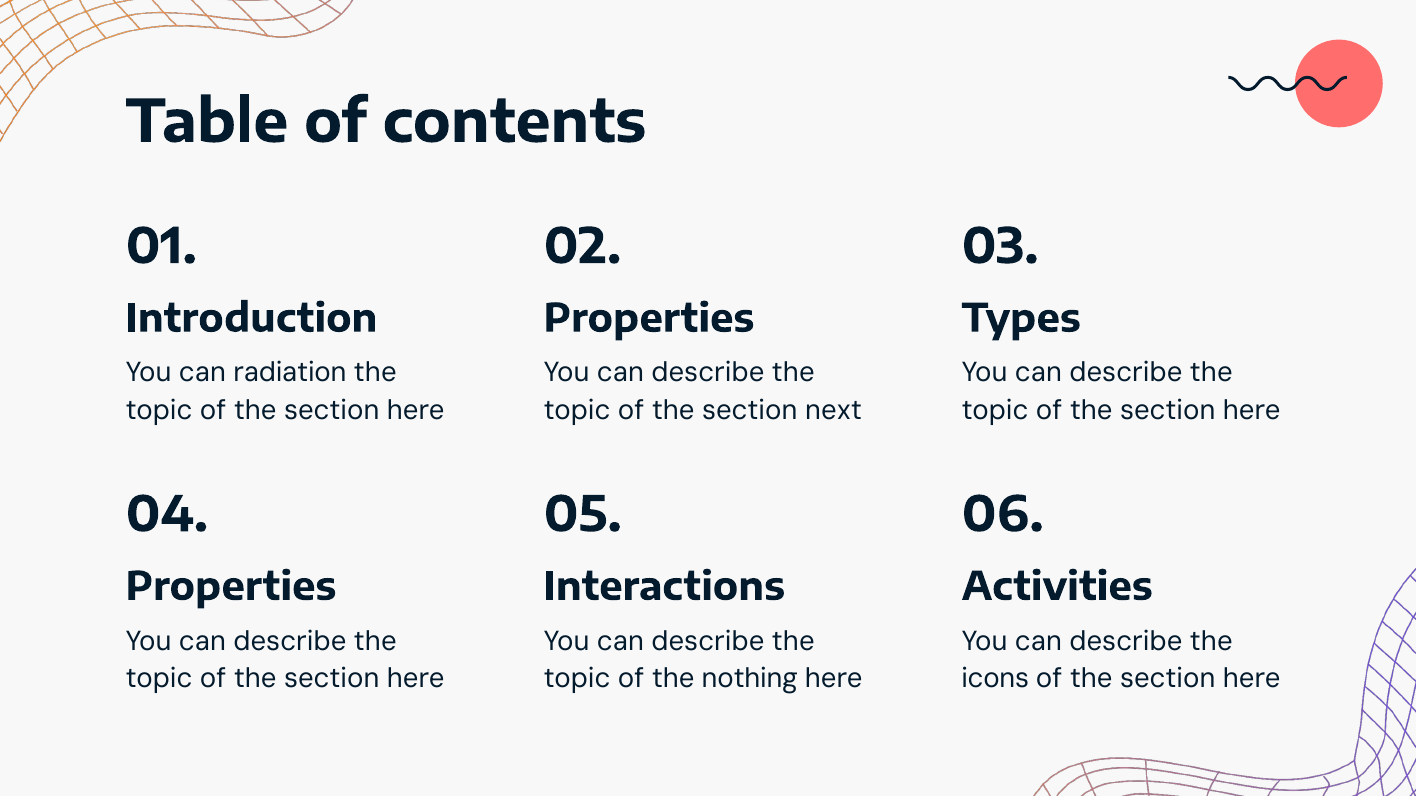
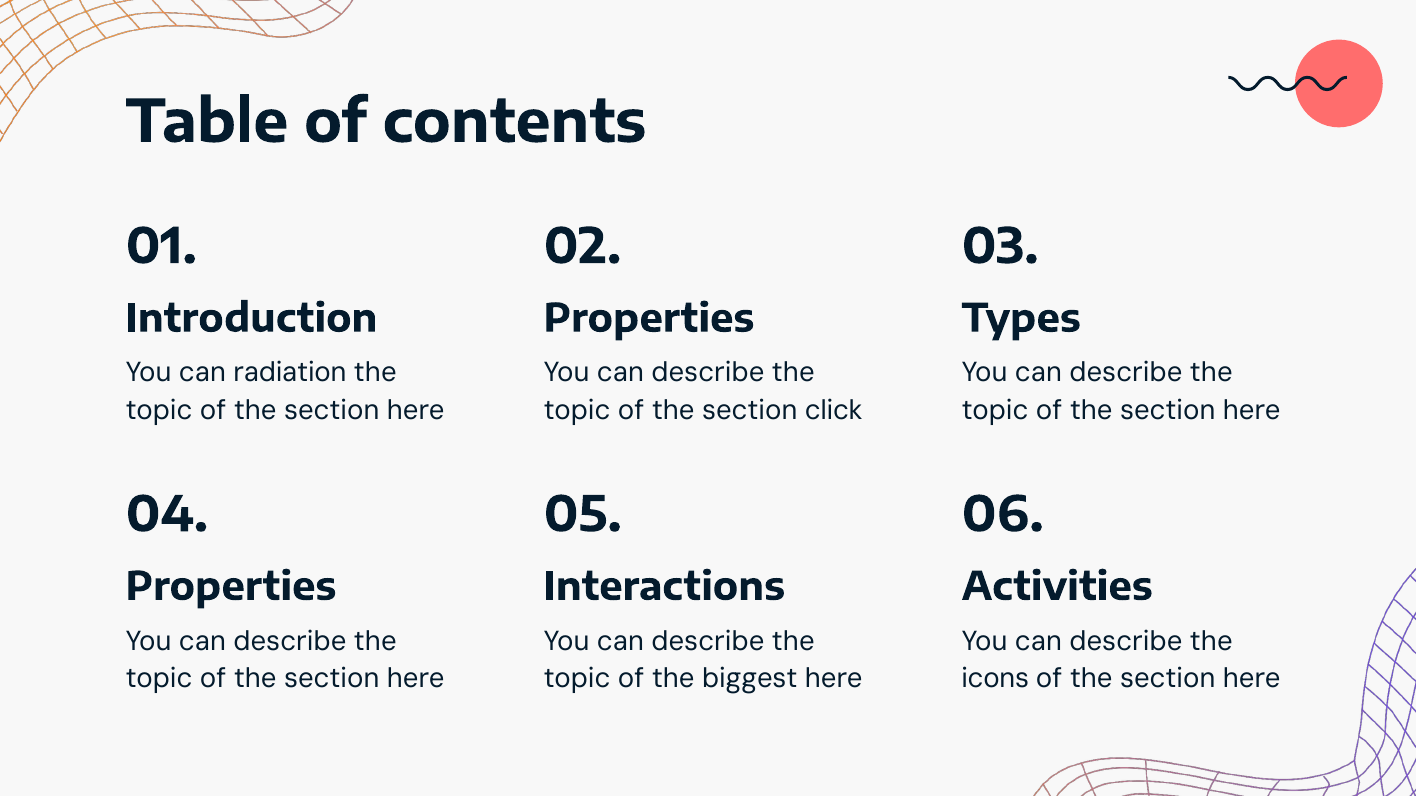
next: next -> click
nothing: nothing -> biggest
